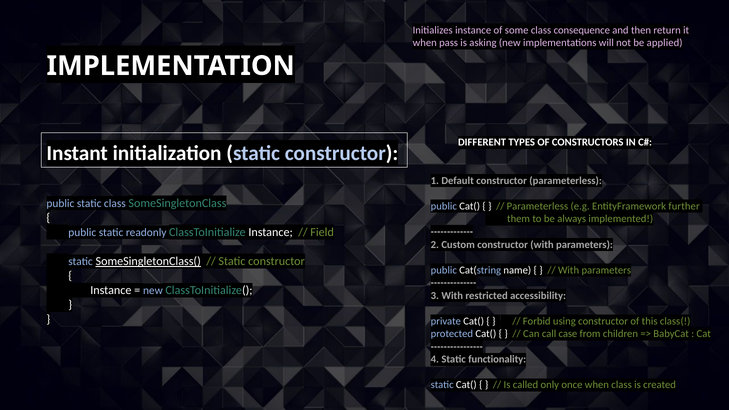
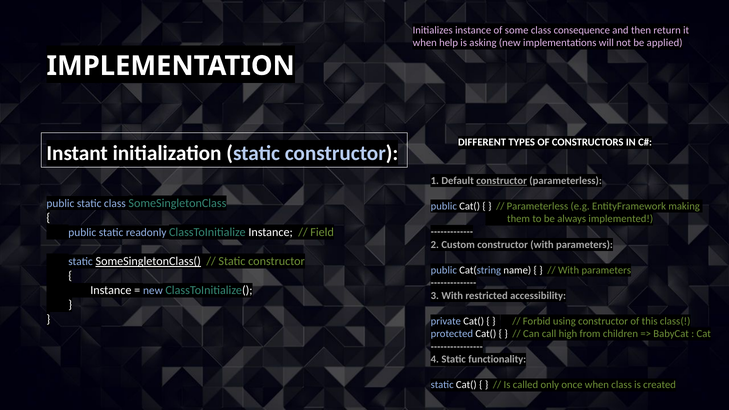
pass: pass -> help
constructor at (502, 181) underline: none -> present
further: further -> making
case: case -> high
